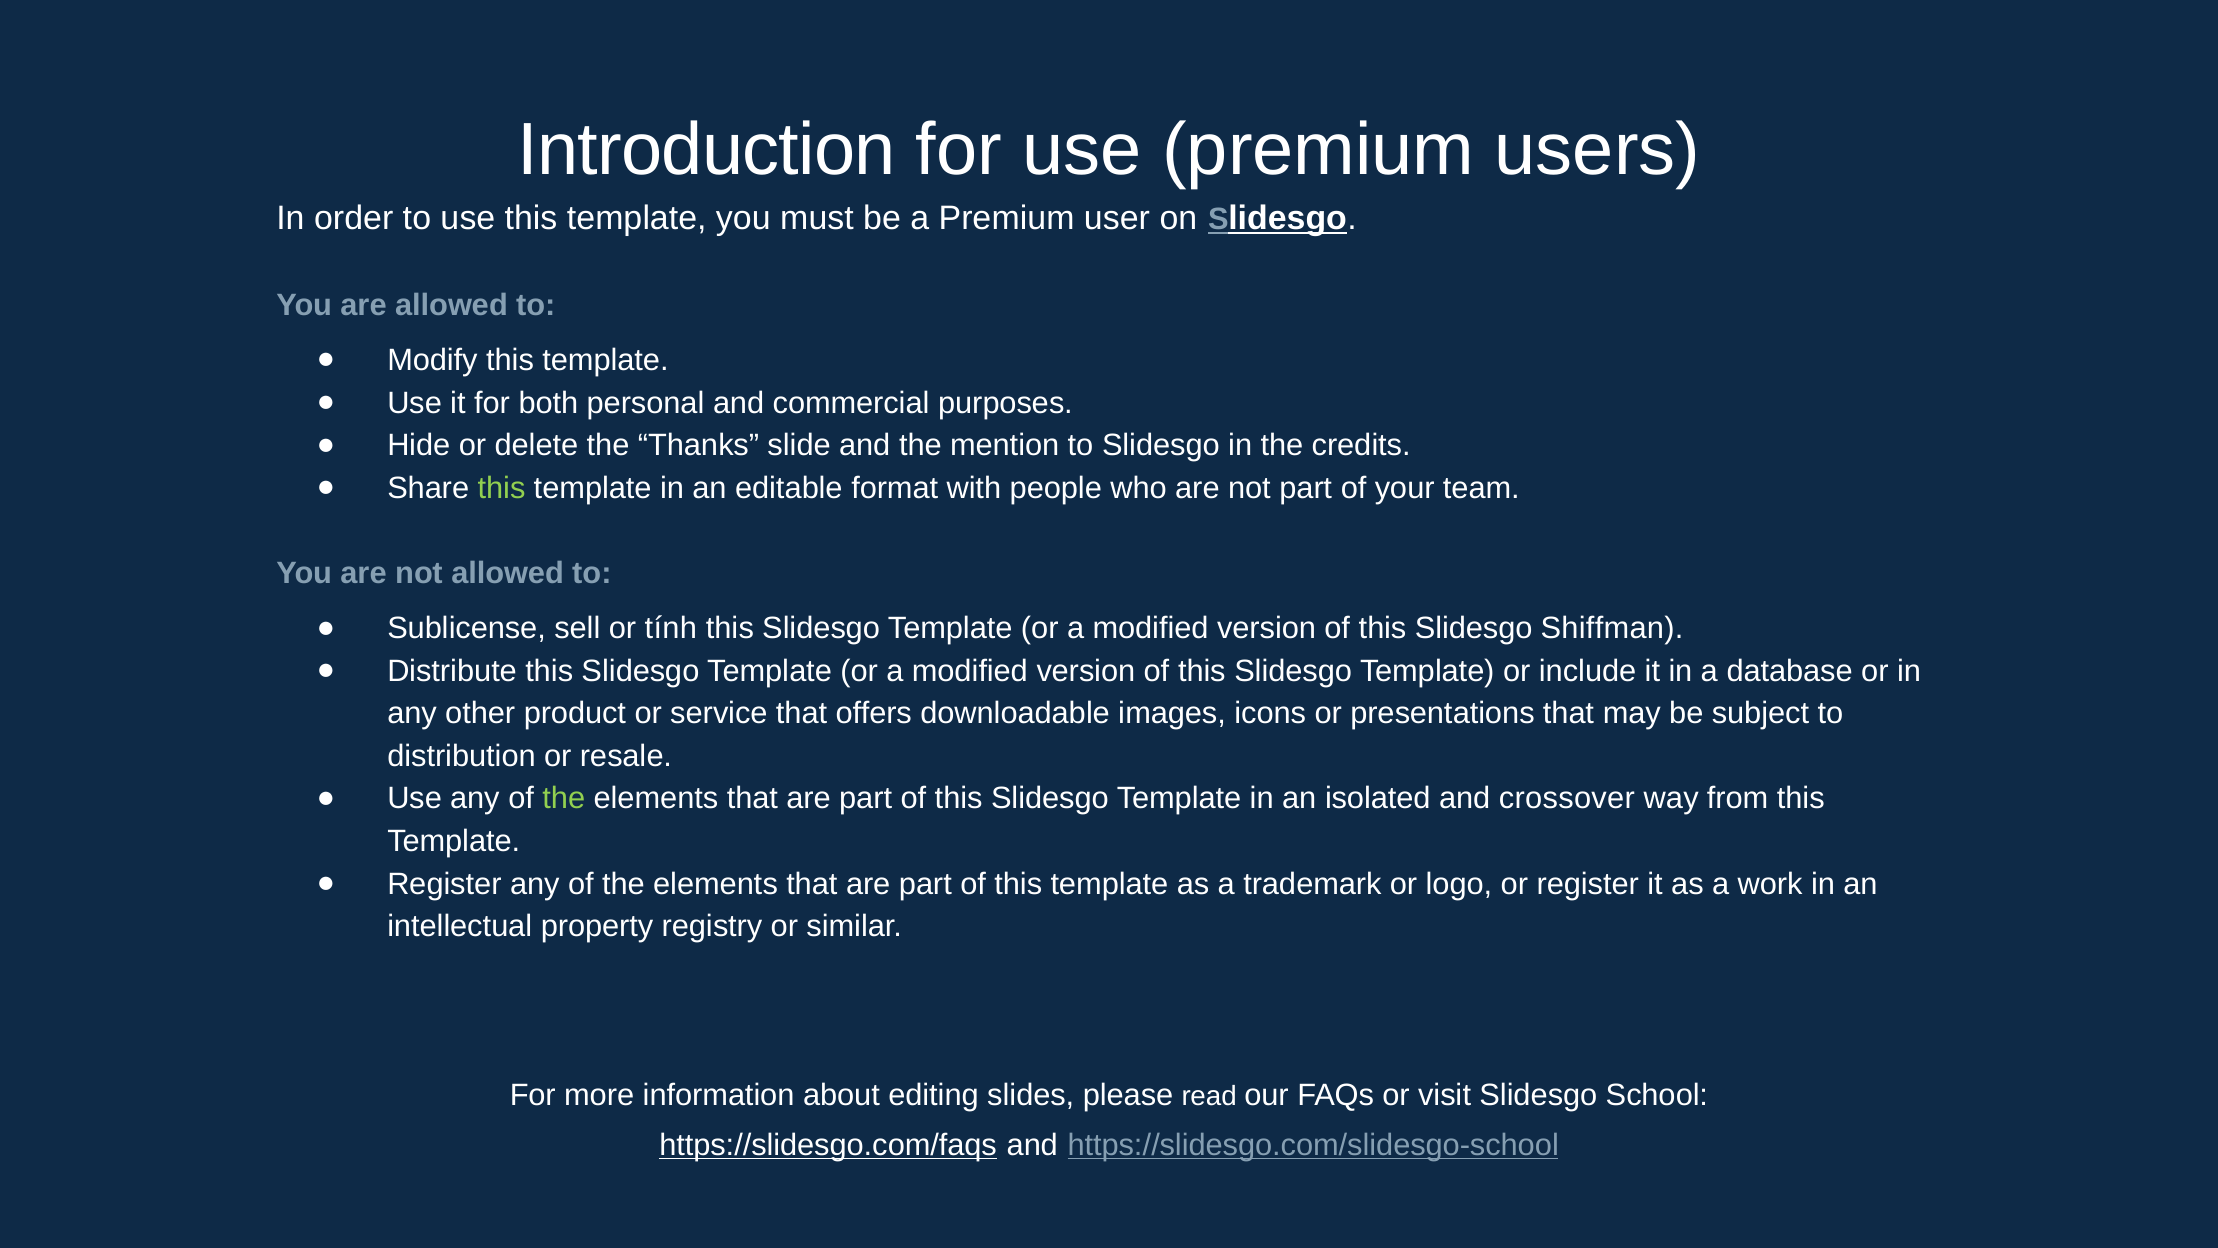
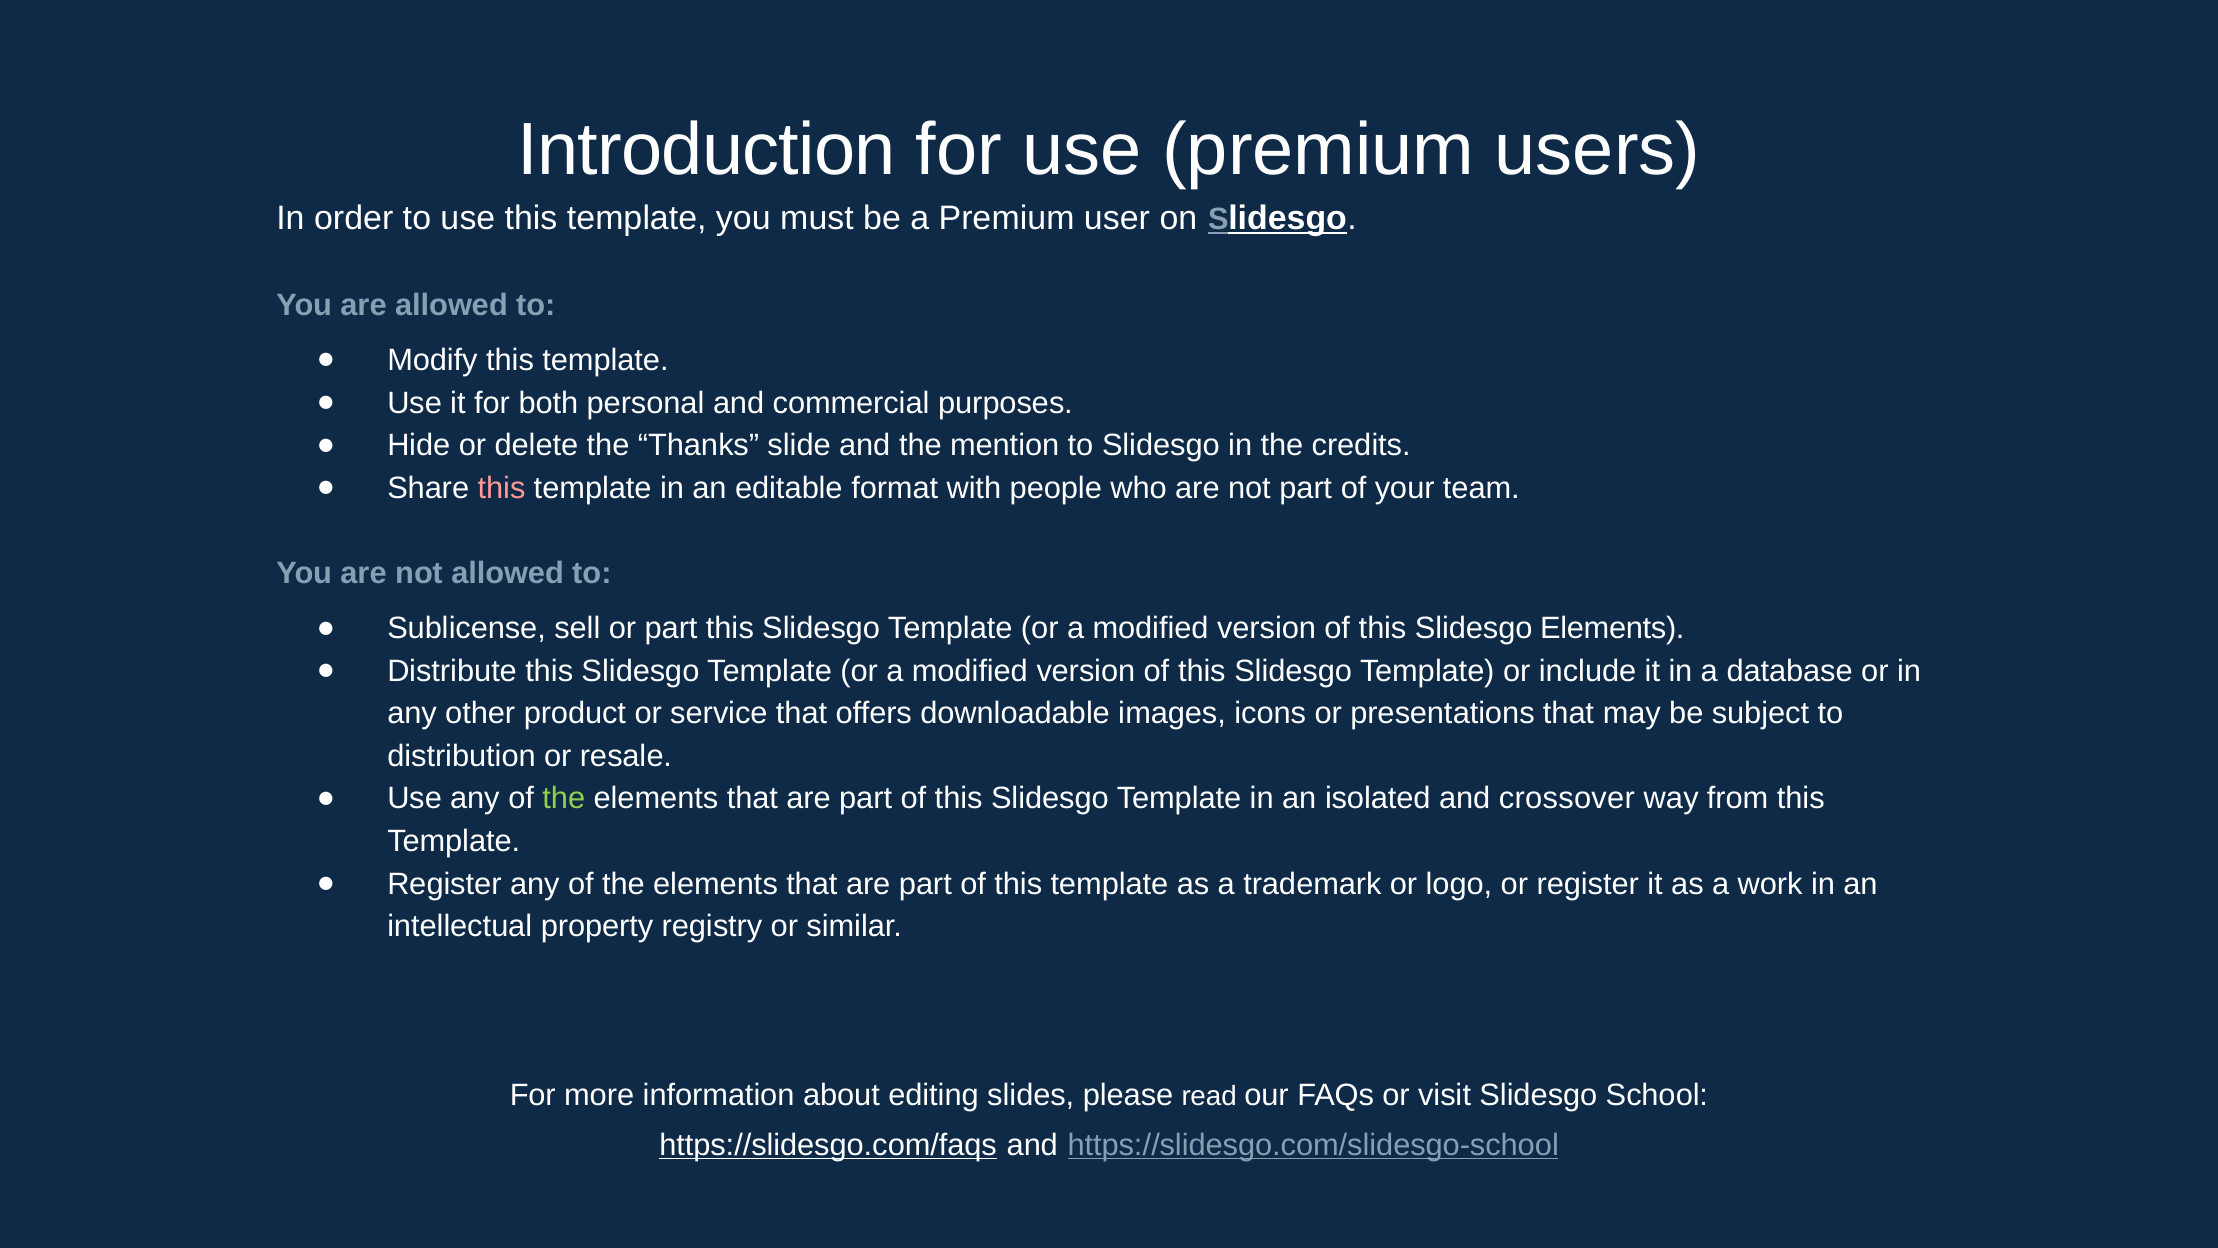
this at (502, 488) colour: light green -> pink
or tính: tính -> part
Slidesgo Shiffman: Shiffman -> Elements
